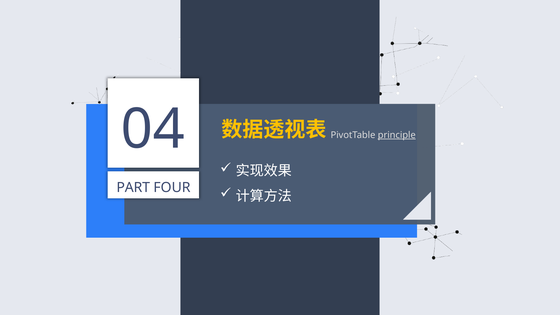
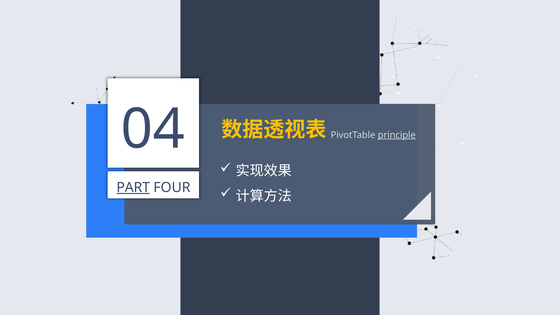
PART underline: none -> present
